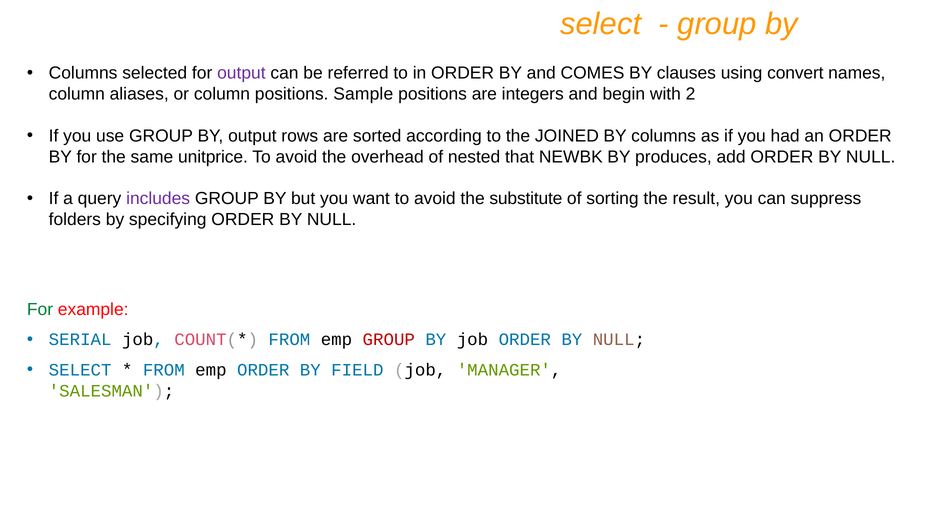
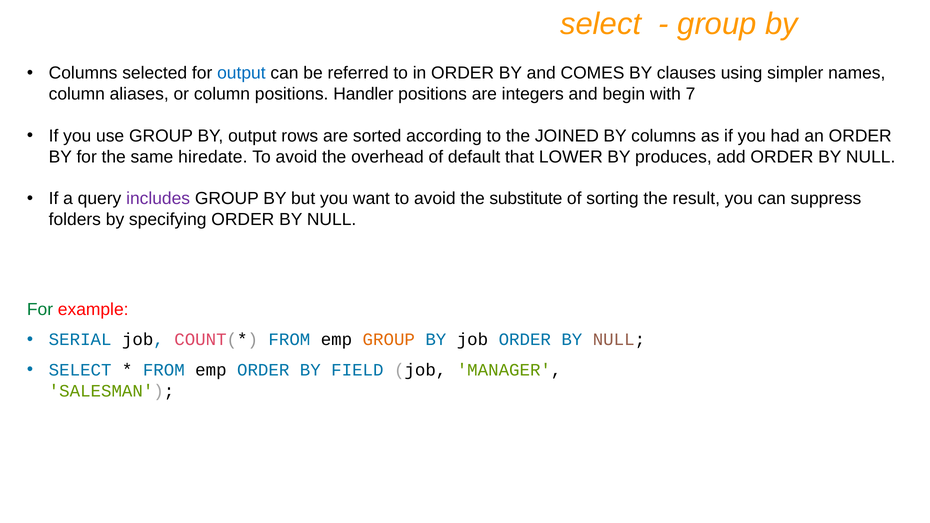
output at (241, 73) colour: purple -> blue
convert: convert -> simpler
Sample: Sample -> Handler
2: 2 -> 7
unitprice: unitprice -> hiredate
nested: nested -> default
NEWBK: NEWBK -> LOWER
GROUP at (389, 340) colour: red -> orange
